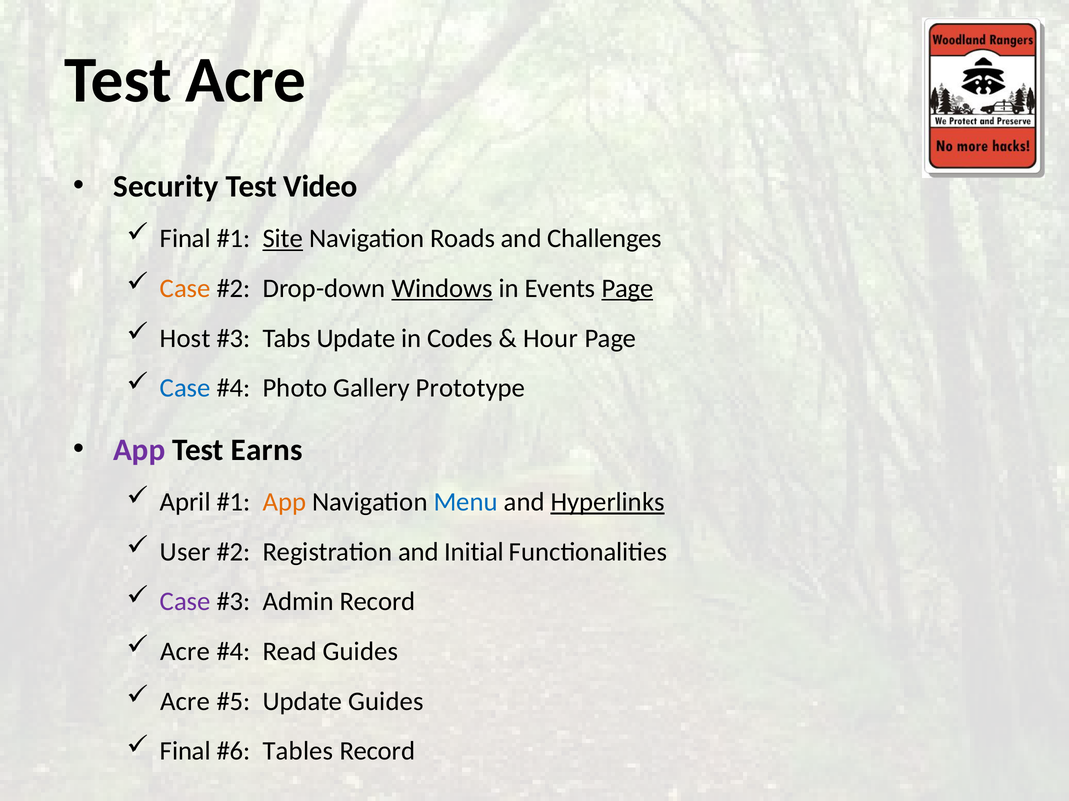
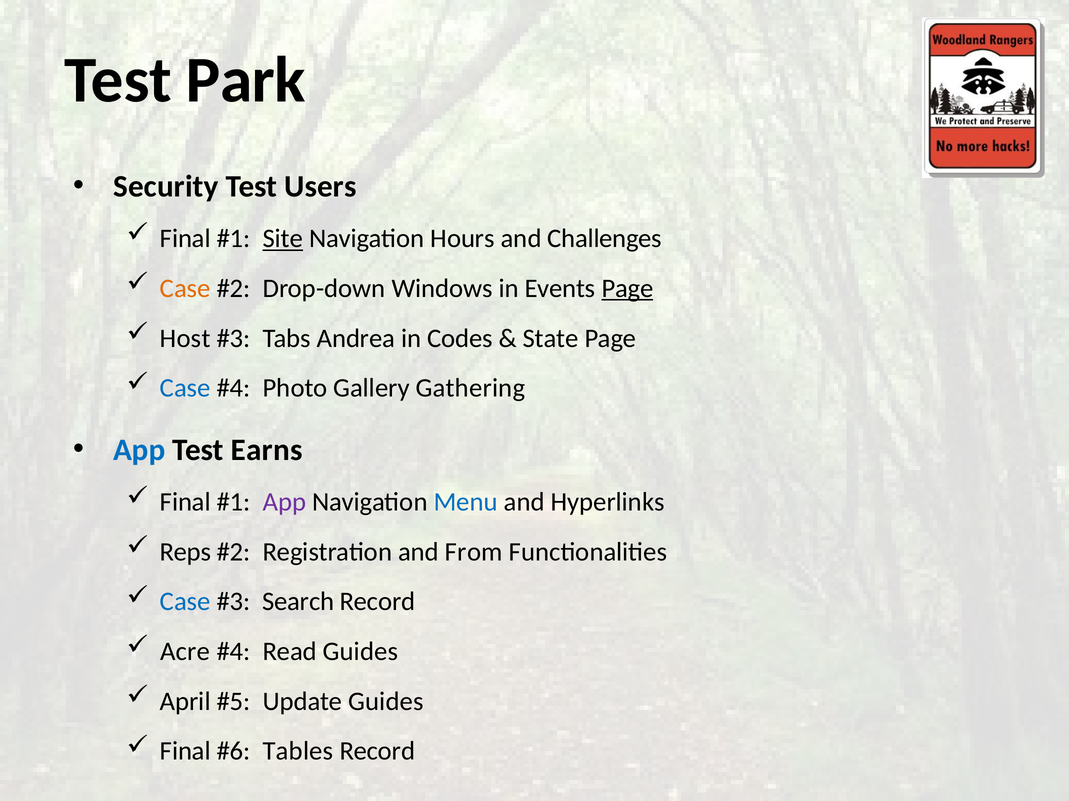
Test Acre: Acre -> Park
Video: Video -> Users
Roads: Roads -> Hours
Windows underline: present -> none
Tabs Update: Update -> Andrea
Hour: Hour -> State
Prototype: Prototype -> Gathering
App at (139, 450) colour: purple -> blue
April at (185, 502): April -> Final
App at (284, 502) colour: orange -> purple
Hyperlinks underline: present -> none
User: User -> Reps
Initial: Initial -> From
Case at (185, 602) colour: purple -> blue
Admin: Admin -> Search
Acre at (185, 702): Acre -> April
